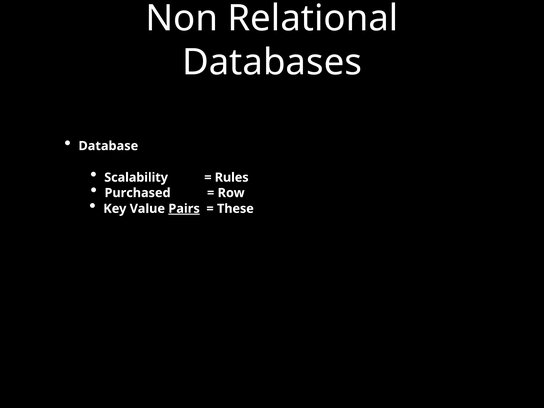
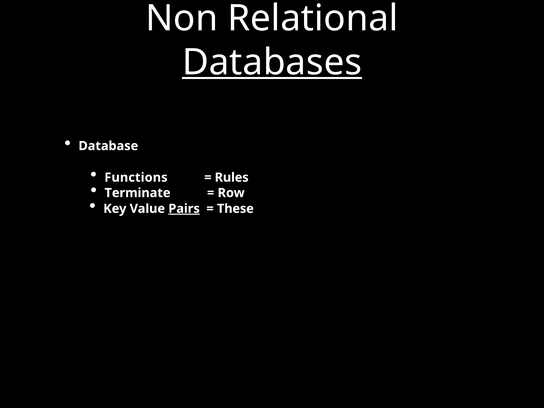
Databases underline: none -> present
Scalability: Scalability -> Functions
Purchased: Purchased -> Terminate
